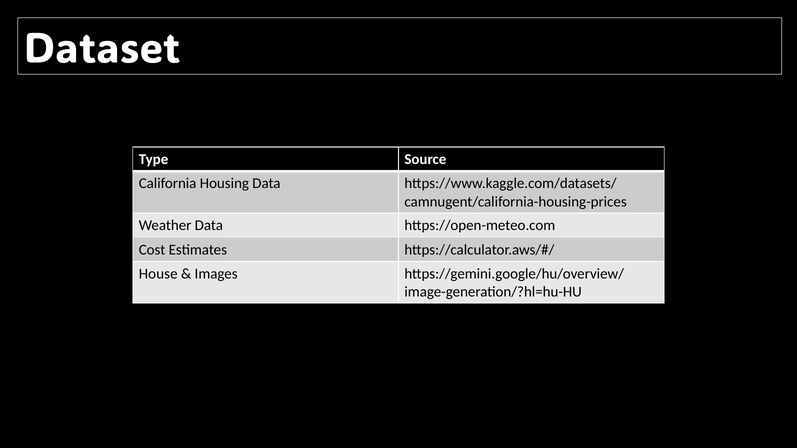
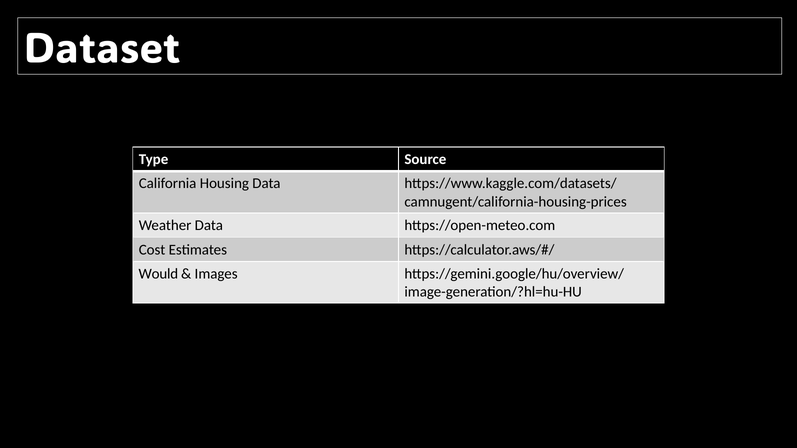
House: House -> Would
